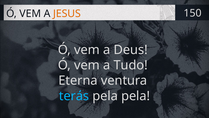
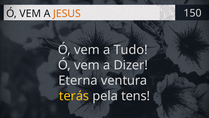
Deus: Deus -> Tudo
Tudo: Tudo -> Dizer
terás colour: light blue -> yellow
pela pela: pela -> tens
